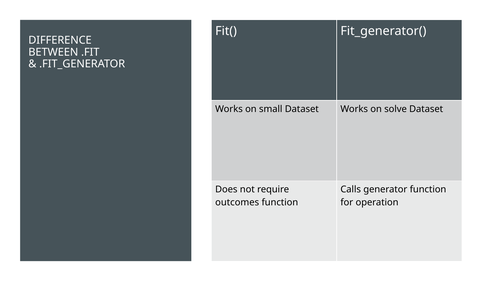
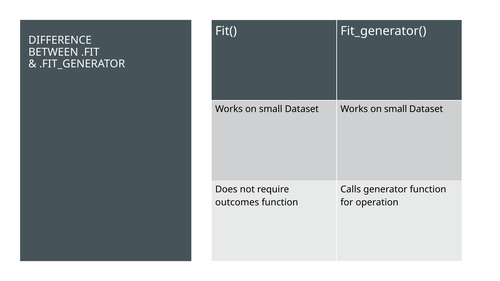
Dataset Works on solve: solve -> small
